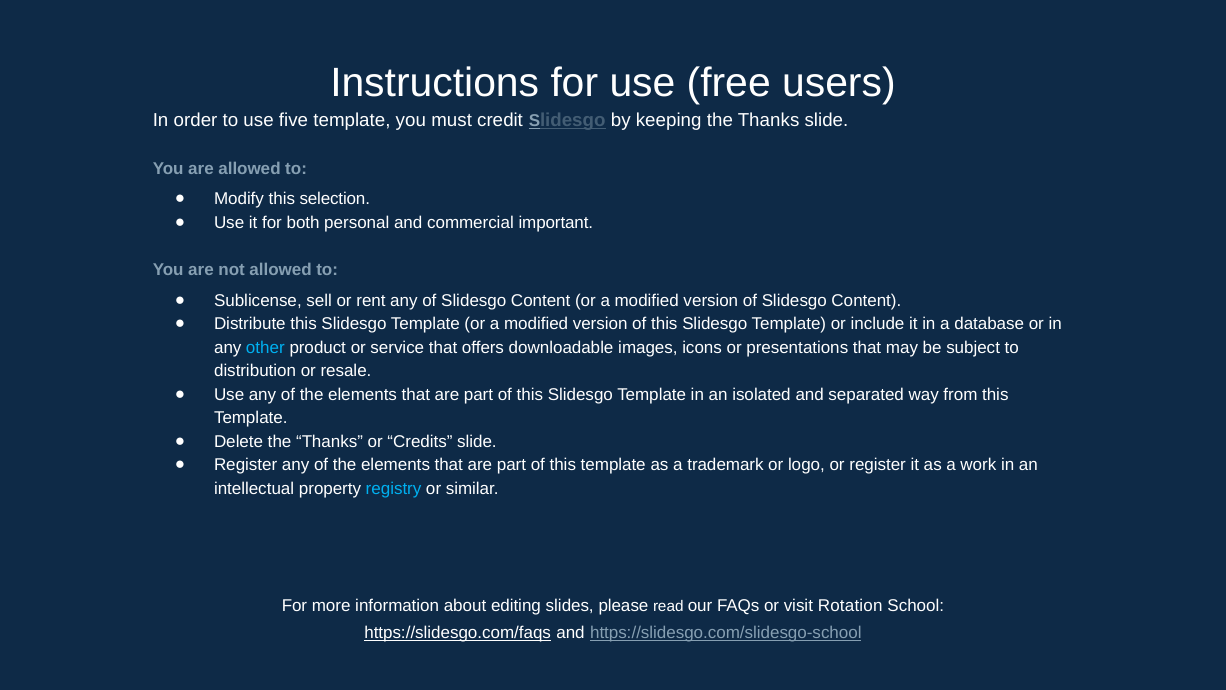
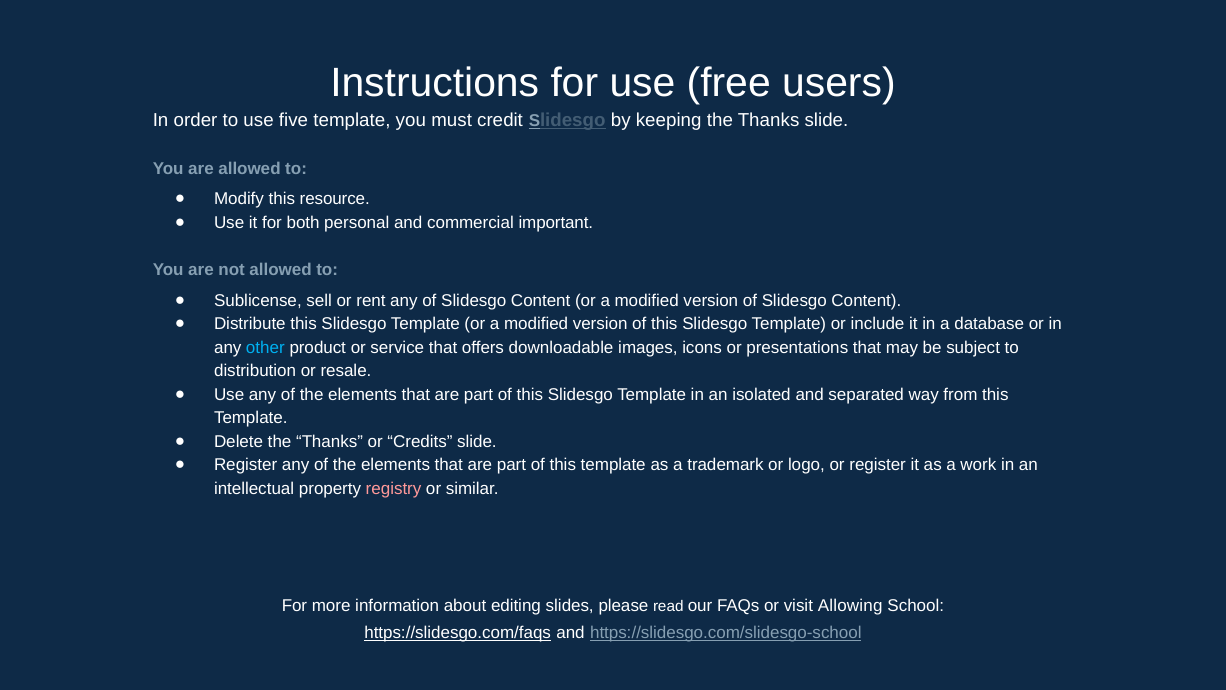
selection: selection -> resource
registry colour: light blue -> pink
Rotation: Rotation -> Allowing
